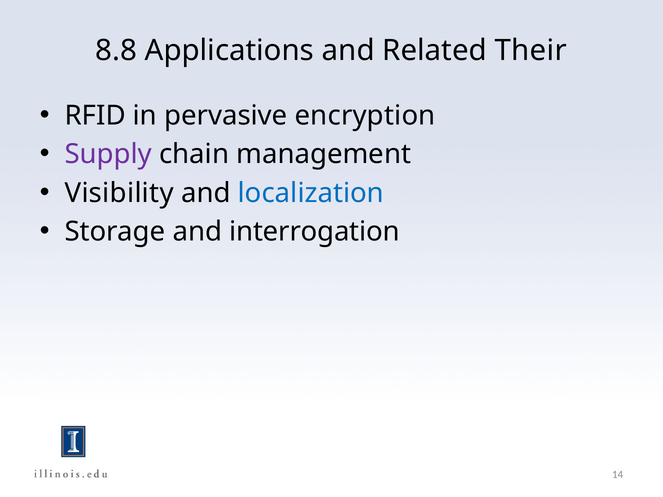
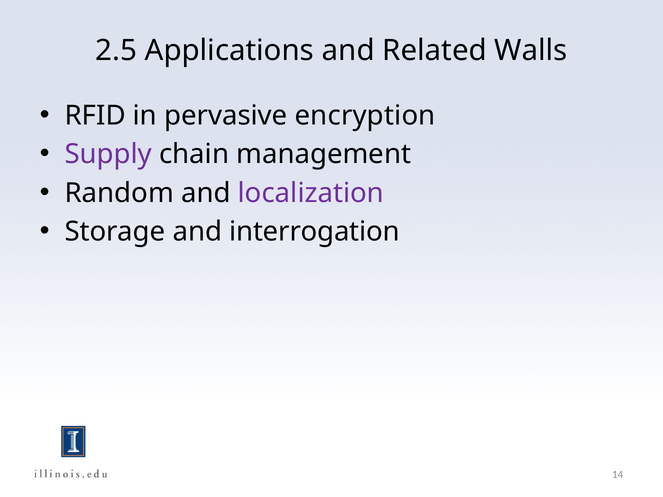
8.8: 8.8 -> 2.5
Their: Their -> Walls
Visibility: Visibility -> Random
localization colour: blue -> purple
